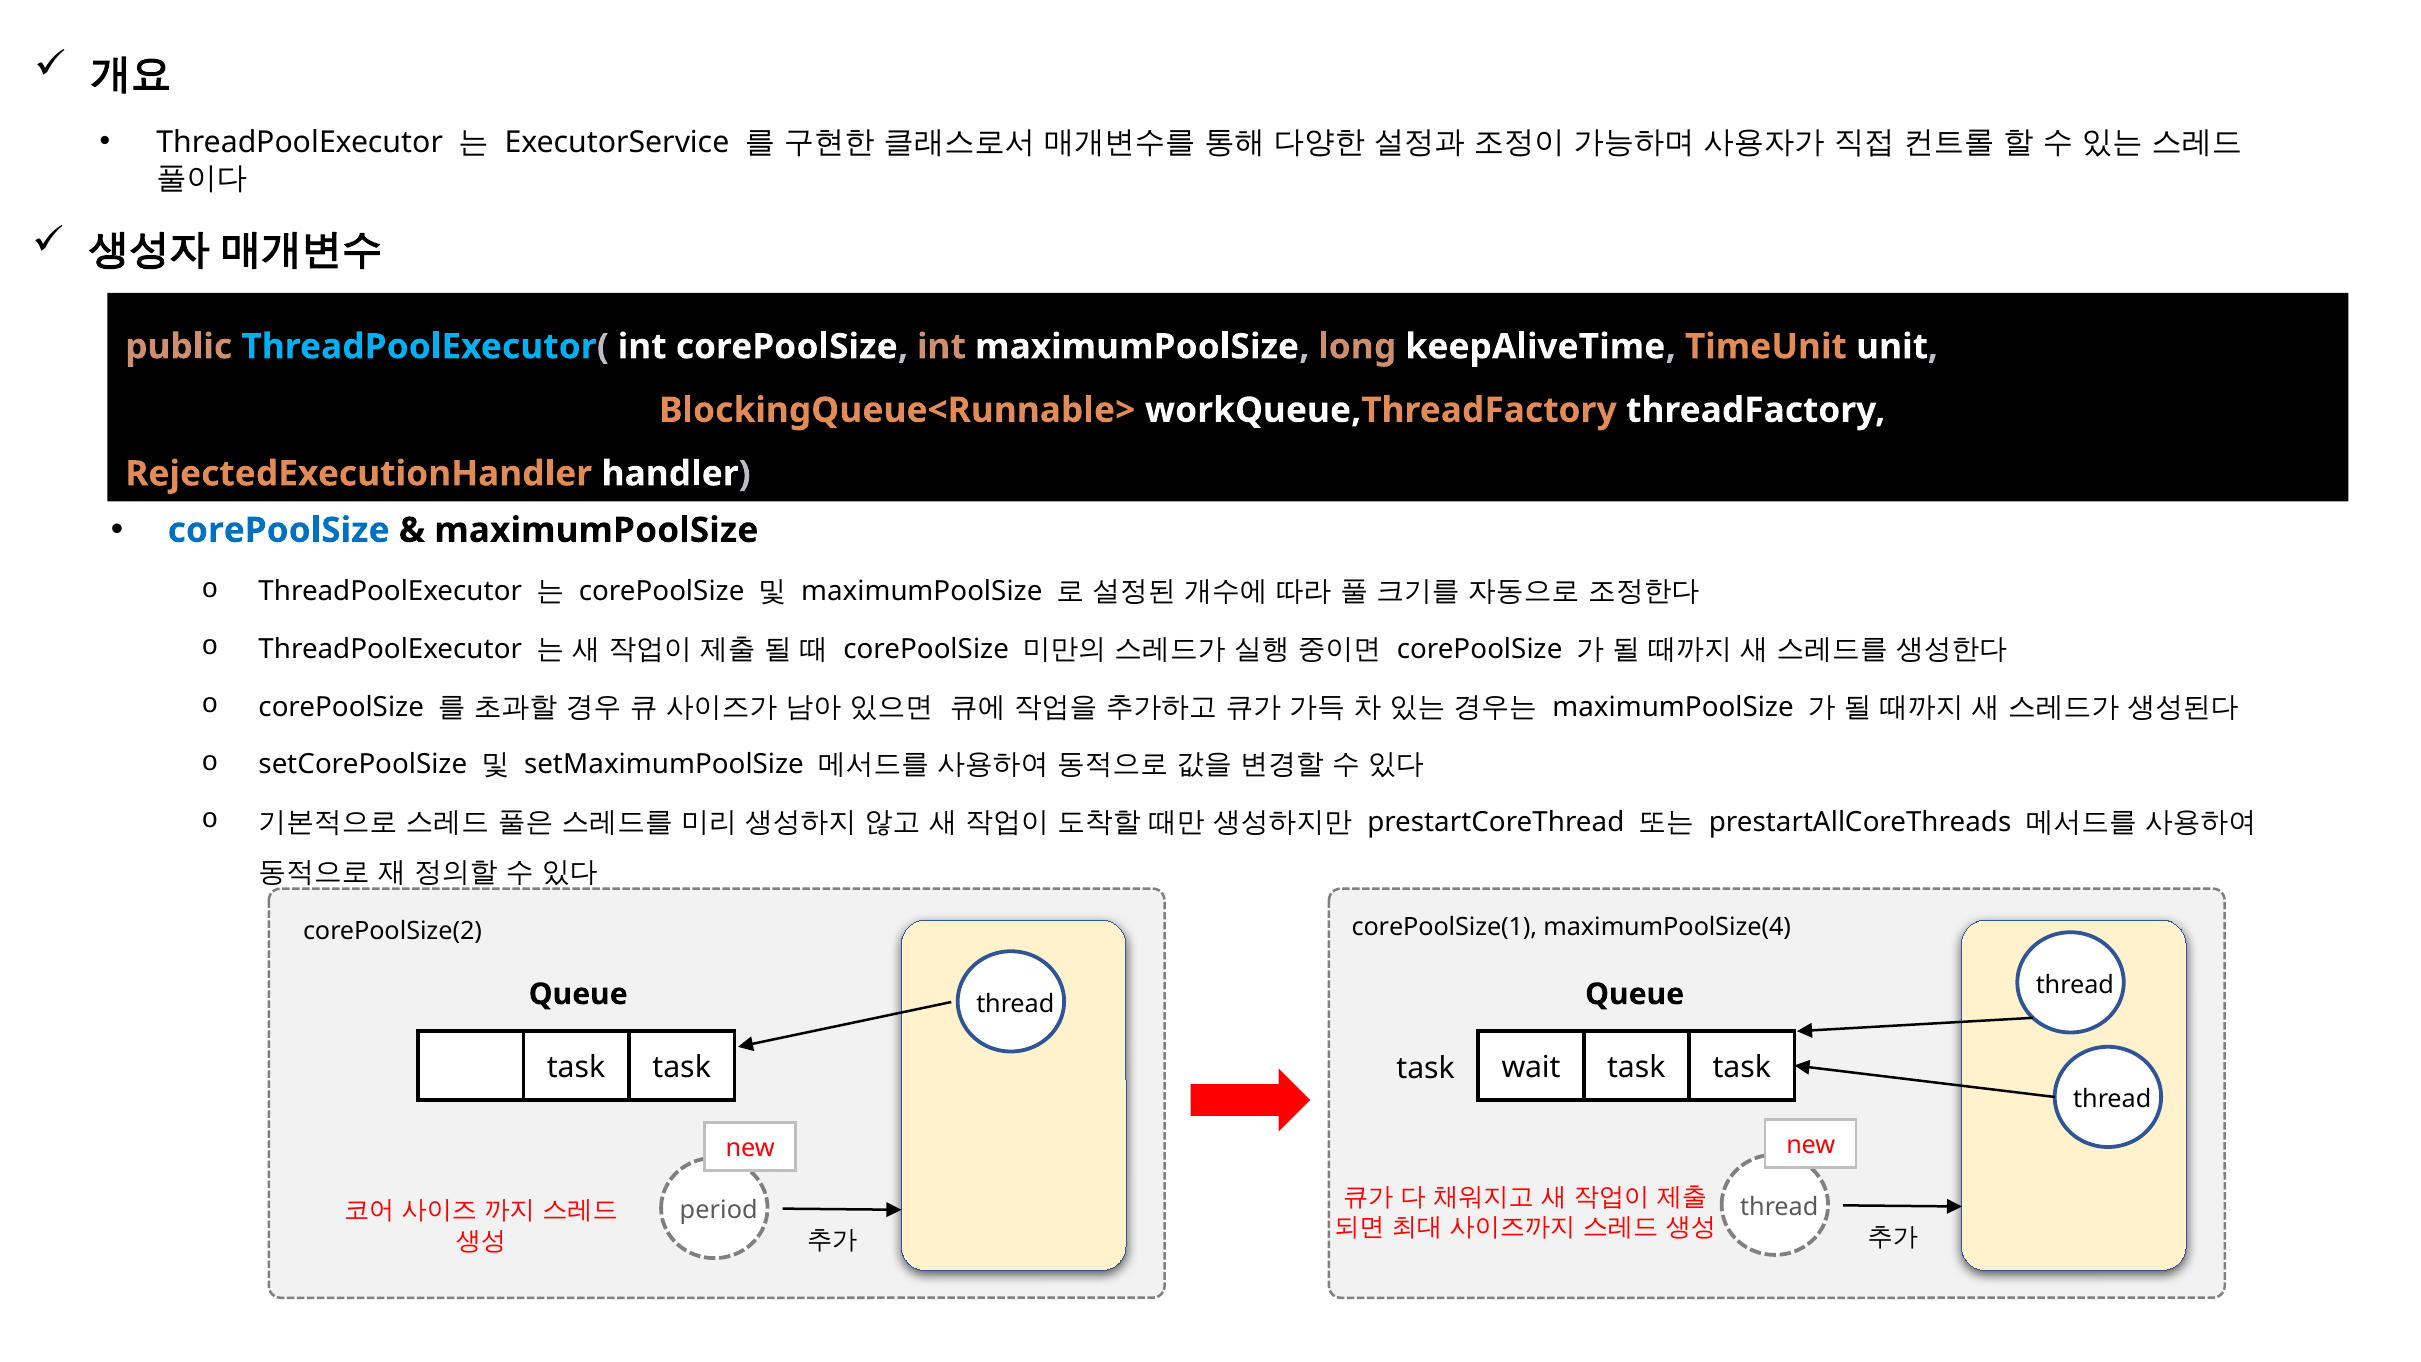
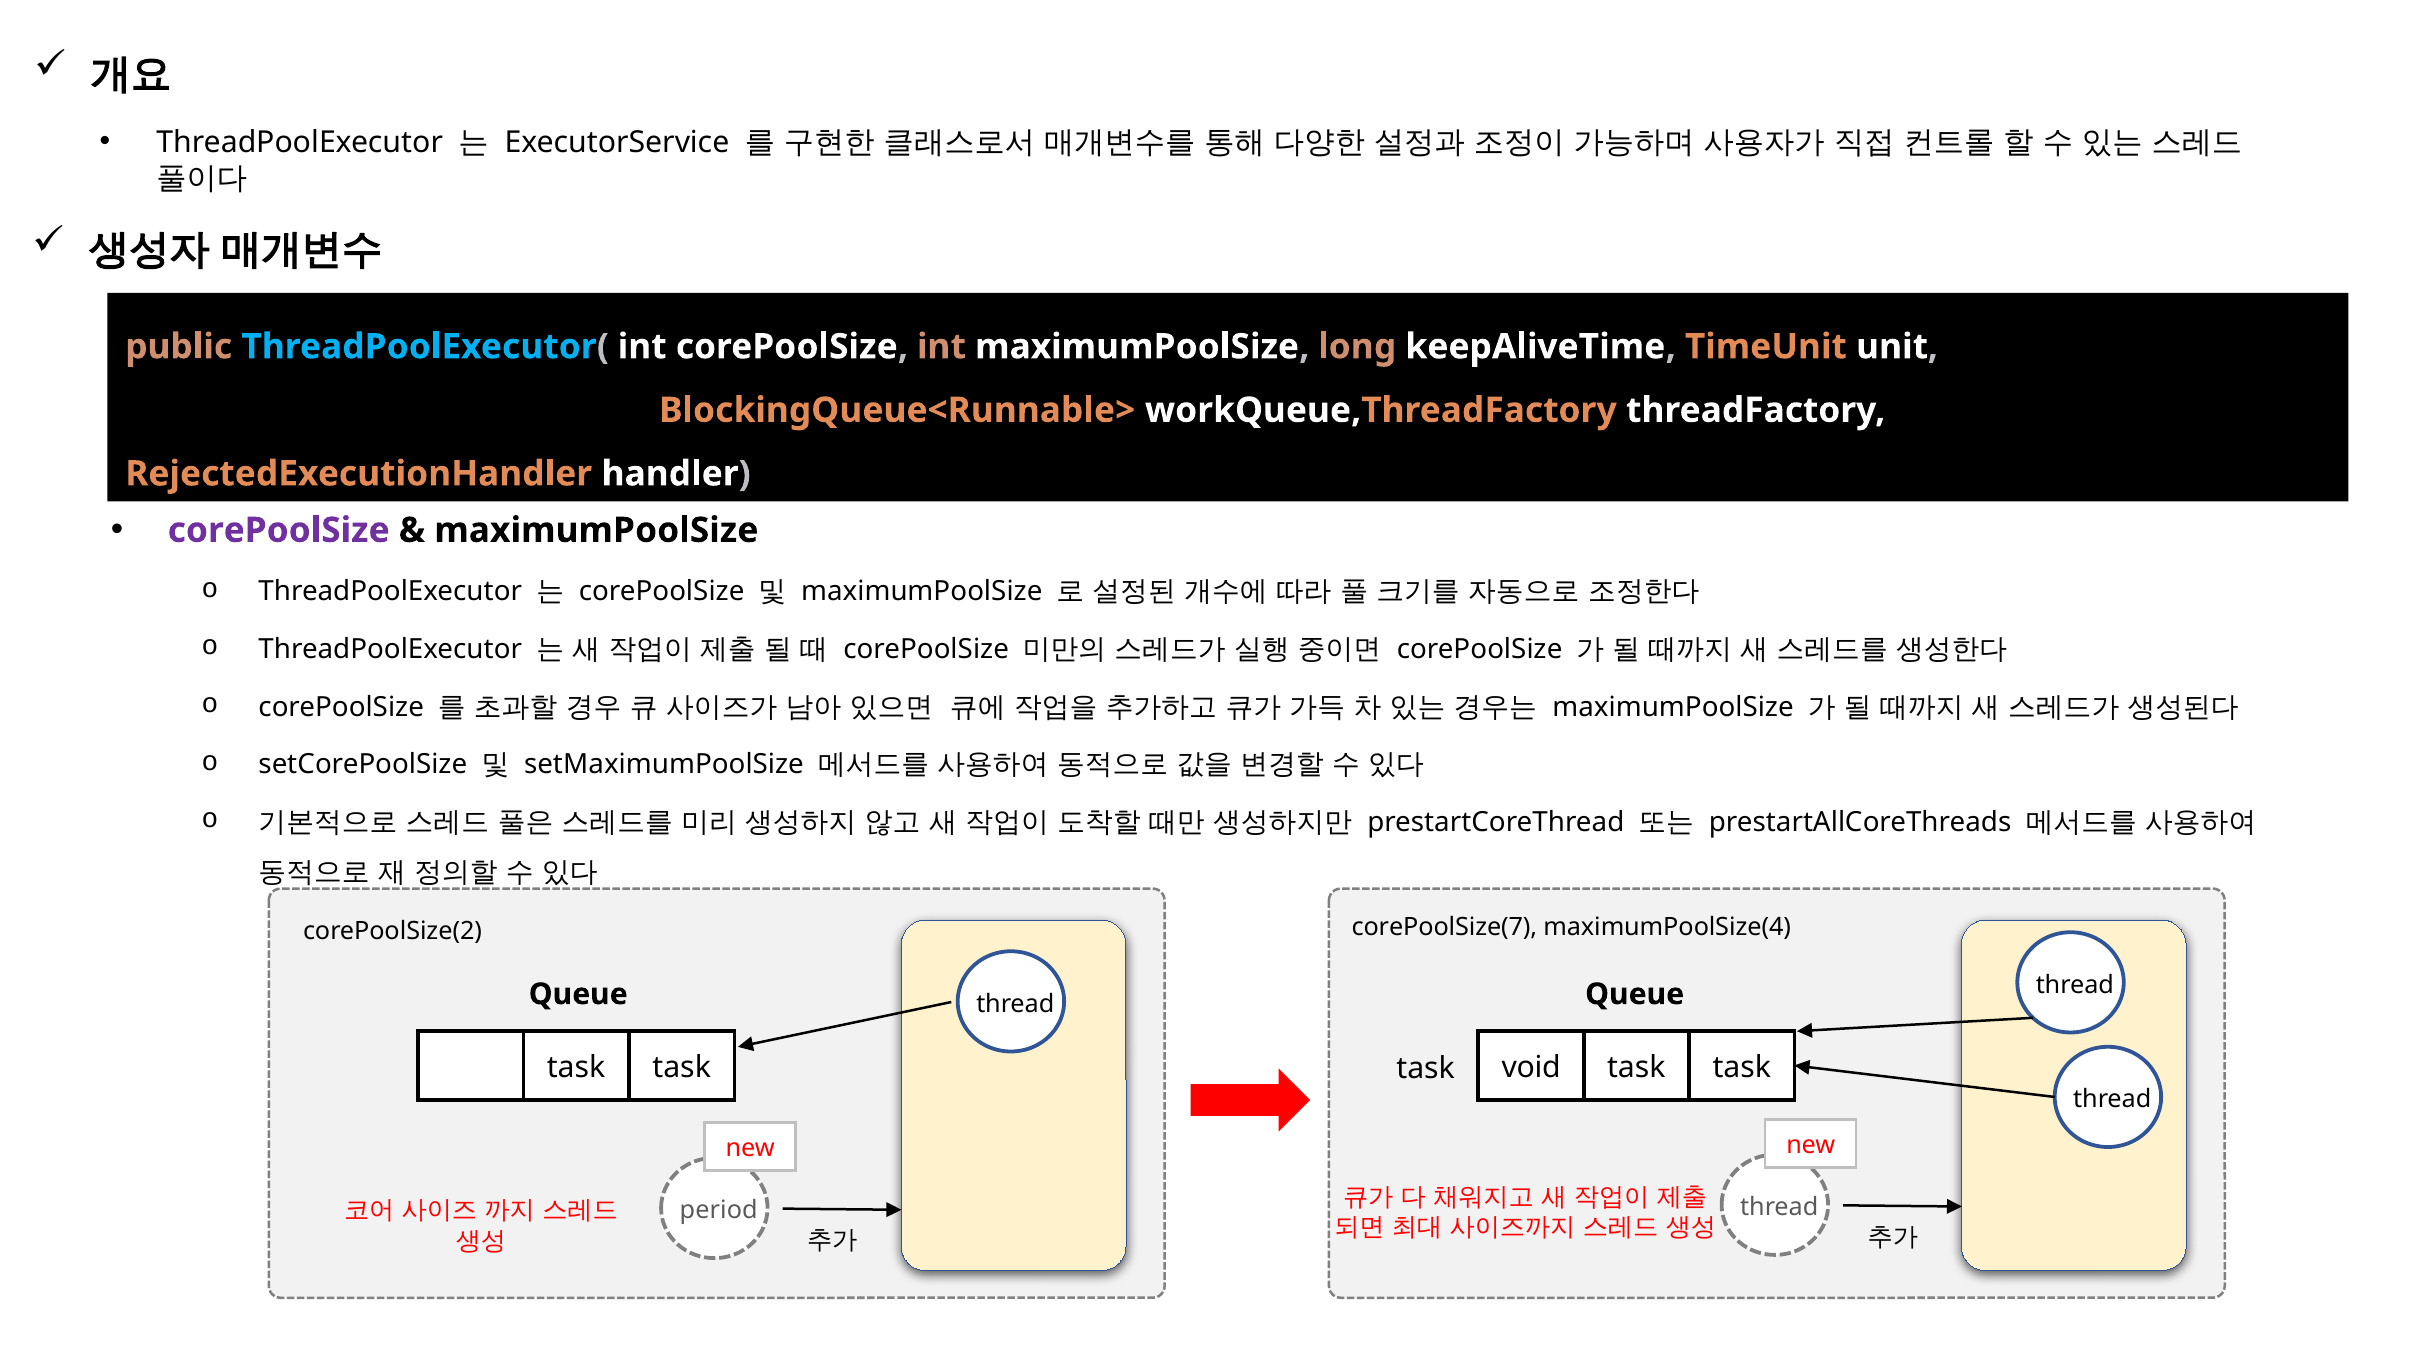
corePoolSize at (279, 530) colour: blue -> purple
corePoolSize(1: corePoolSize(1 -> corePoolSize(7
wait: wait -> void
